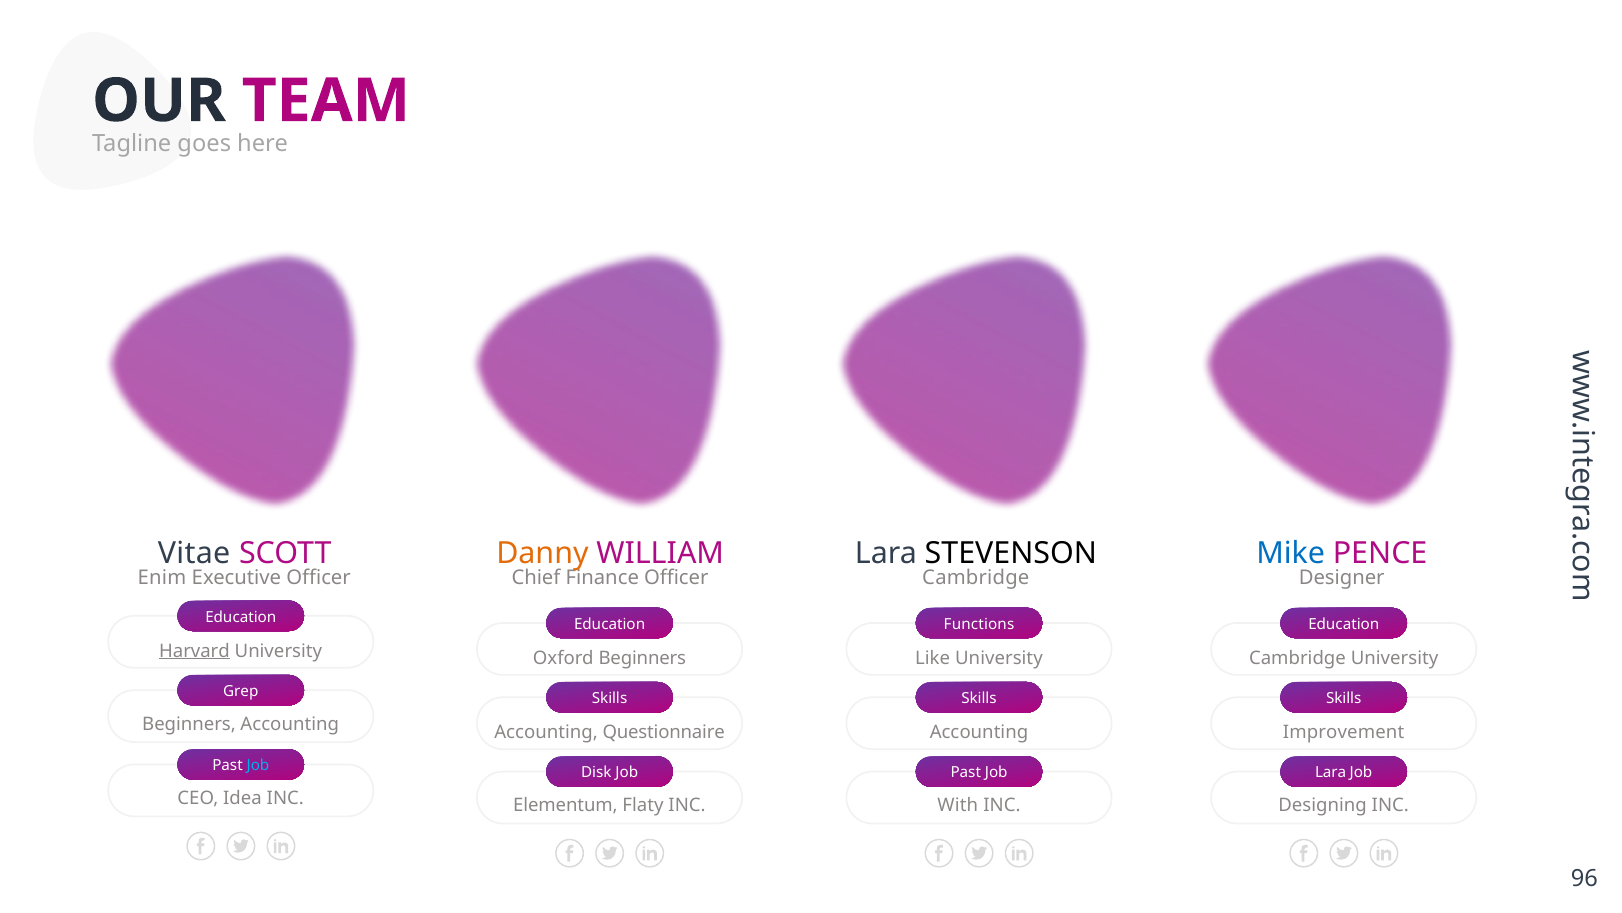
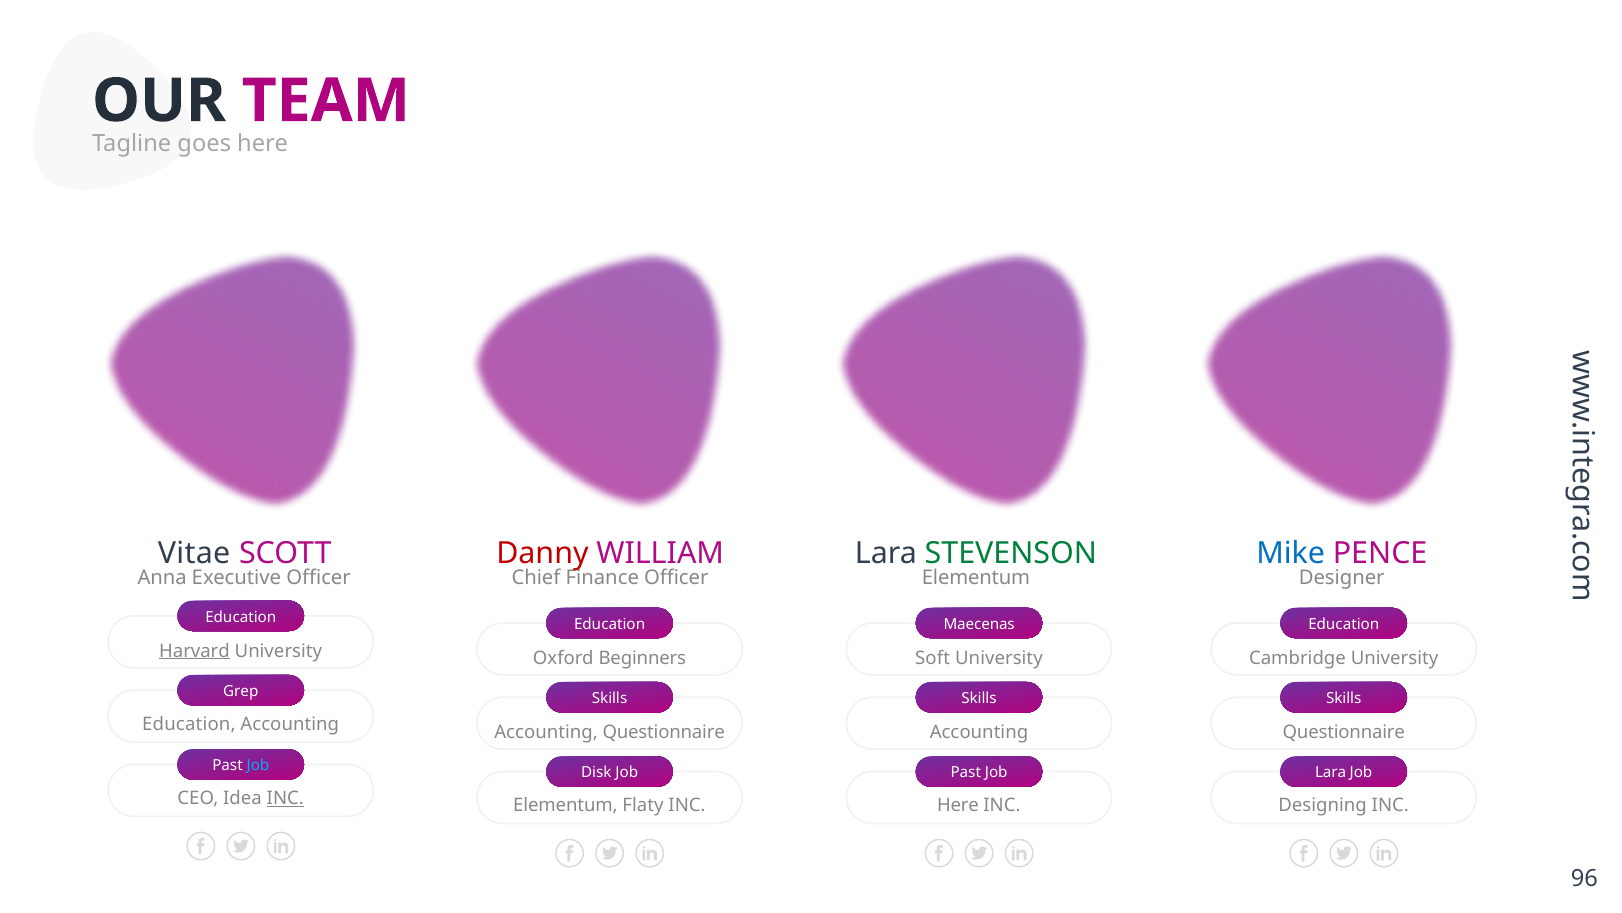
Danny colour: orange -> red
STEVENSON colour: black -> green
Enim: Enim -> Anna
Cambridge at (976, 578): Cambridge -> Elementum
Functions: Functions -> Maecenas
Like: Like -> Soft
Beginners at (189, 724): Beginners -> Education
Improvement at (1344, 731): Improvement -> Questionnaire
INC at (285, 798) underline: none -> present
With at (958, 805): With -> Here
